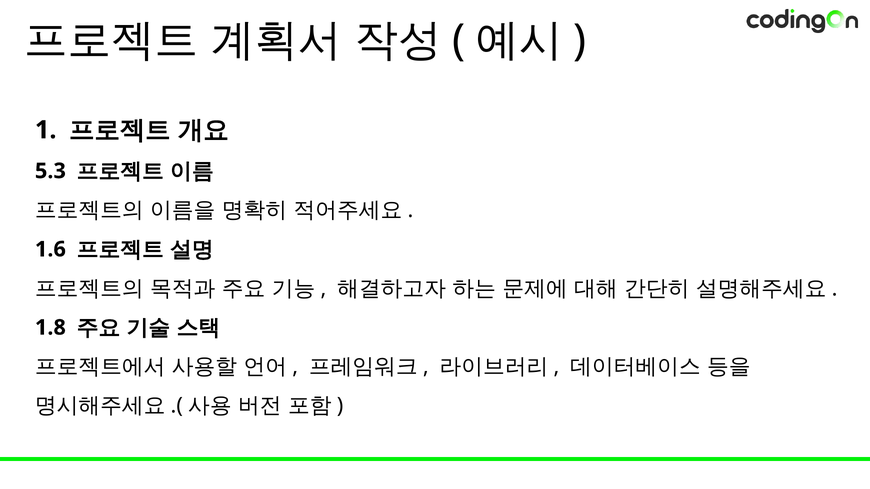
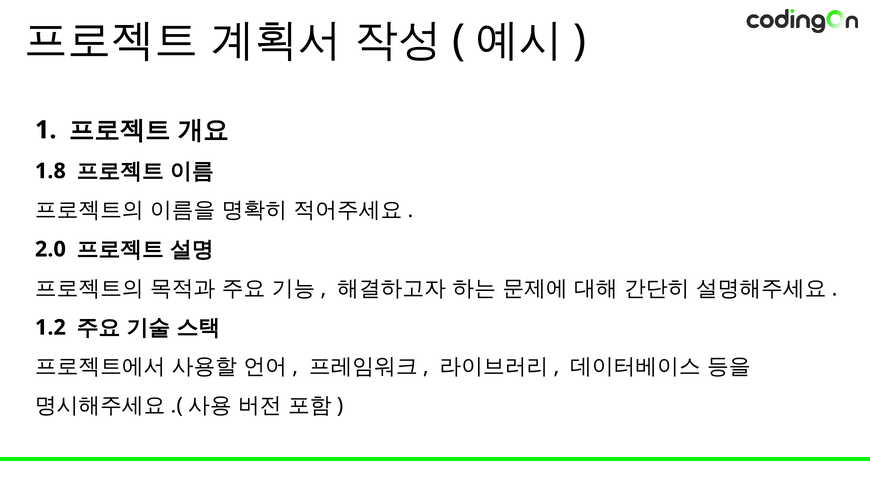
5.3: 5.3 -> 1.8
1.6: 1.6 -> 2.0
1.8: 1.8 -> 1.2
